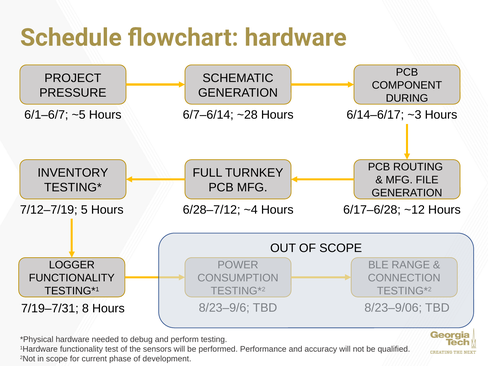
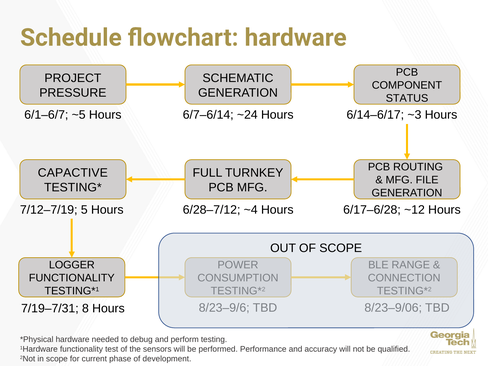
DURING: DURING -> STATUS
~28: ~28 -> ~24
INVENTORY: INVENTORY -> CAPACTIVE
